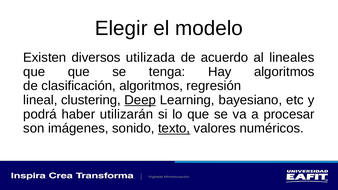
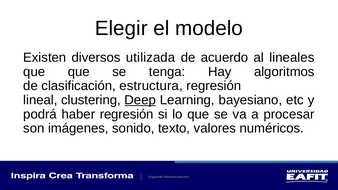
clasificación algoritmos: algoritmos -> estructura
haber utilizarán: utilizarán -> regresión
texto underline: present -> none
